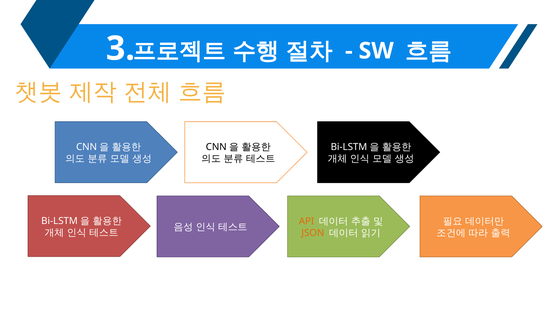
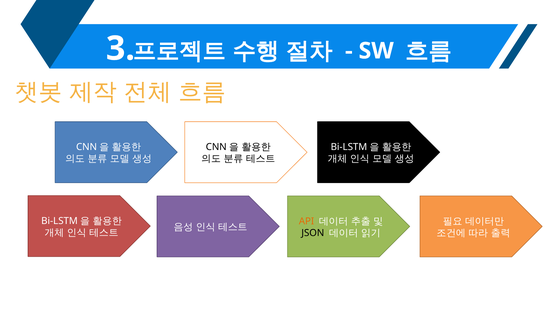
JSON colour: orange -> black
